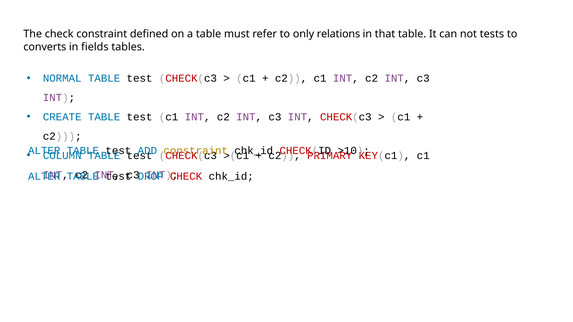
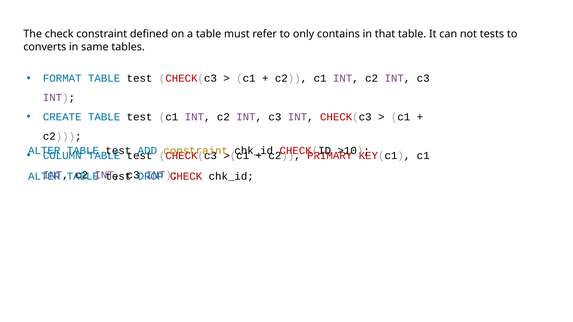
relations: relations -> contains
fields: fields -> same
NORMAL: NORMAL -> FORMAT
